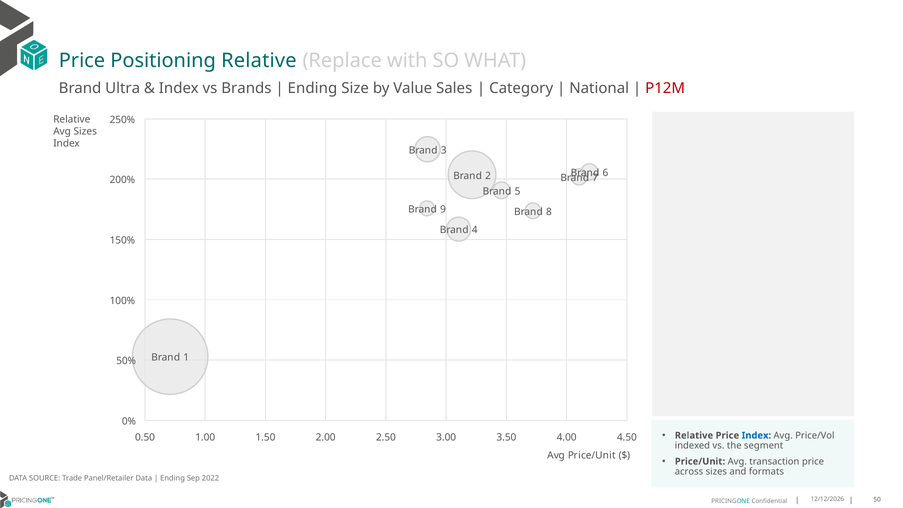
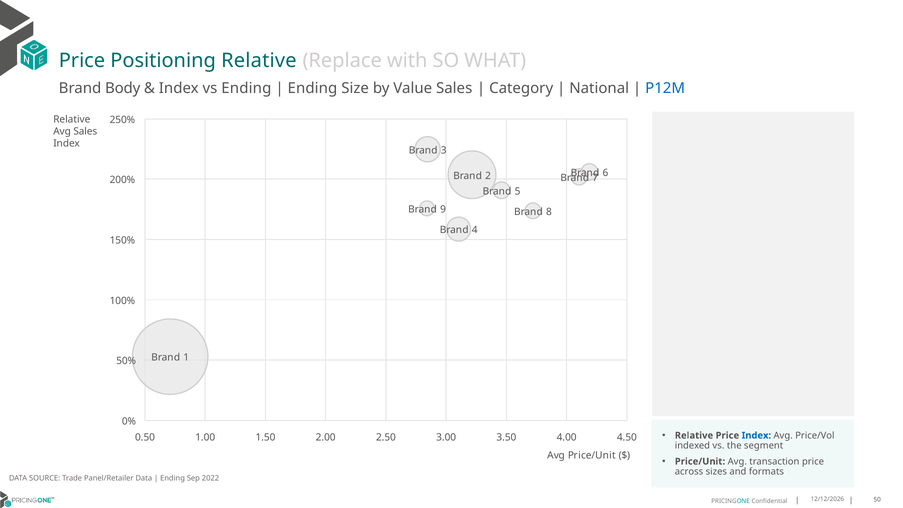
Ultra: Ultra -> Body
vs Brands: Brands -> Ending
P12M colour: red -> blue
Avg Sizes: Sizes -> Sales
